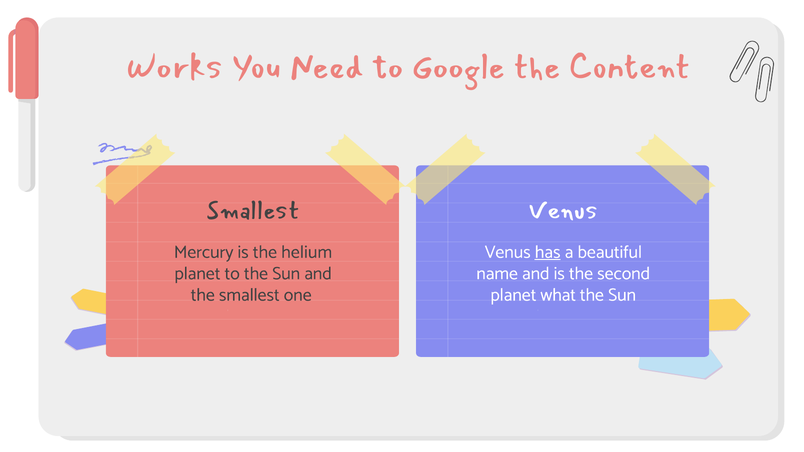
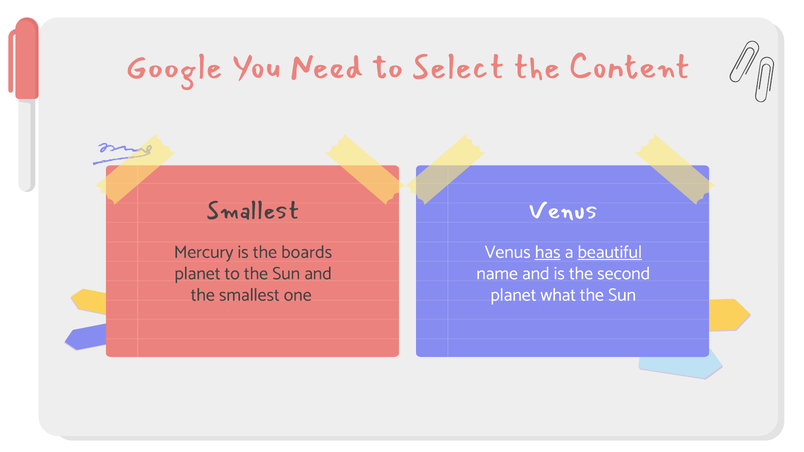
Works: Works -> Google
Google: Google -> Select
helium: helium -> boards
beautiful underline: none -> present
